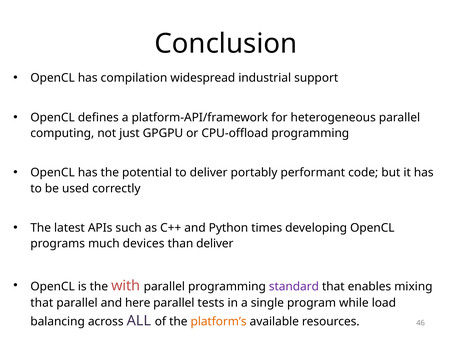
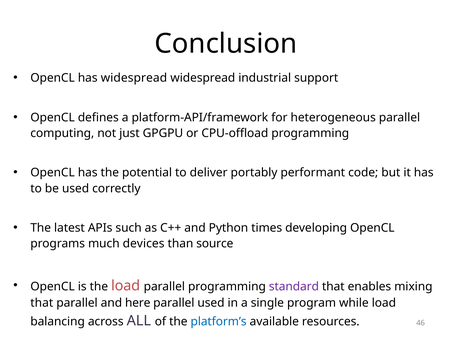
has compilation: compilation -> widespread
than deliver: deliver -> source
the with: with -> load
parallel tests: tests -> used
platform’s colour: orange -> blue
